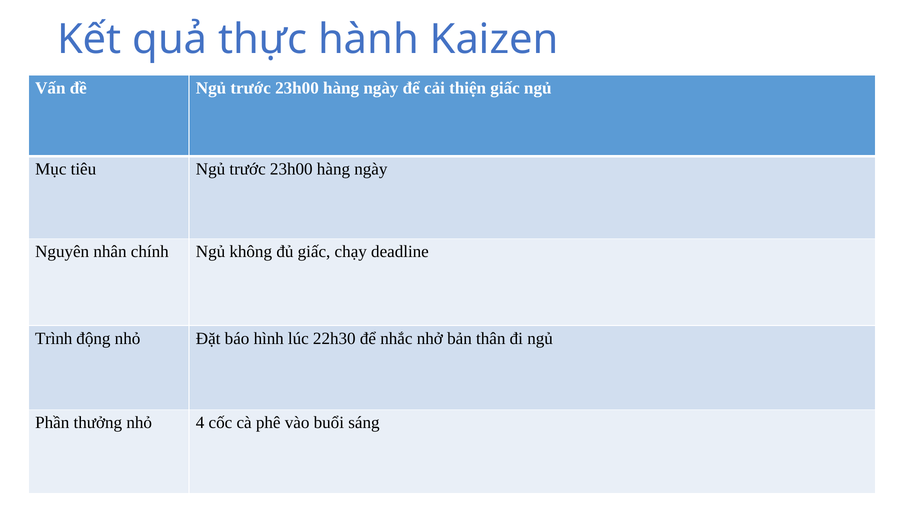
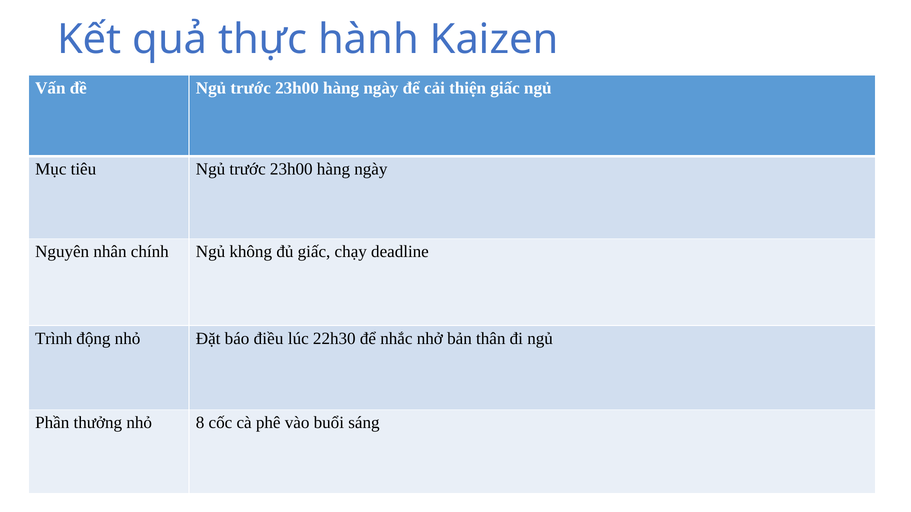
hình: hình -> điều
4: 4 -> 8
